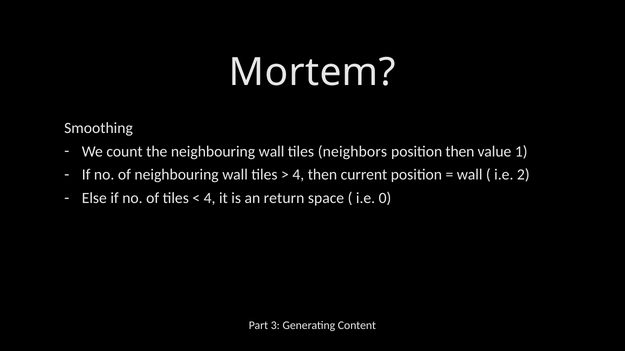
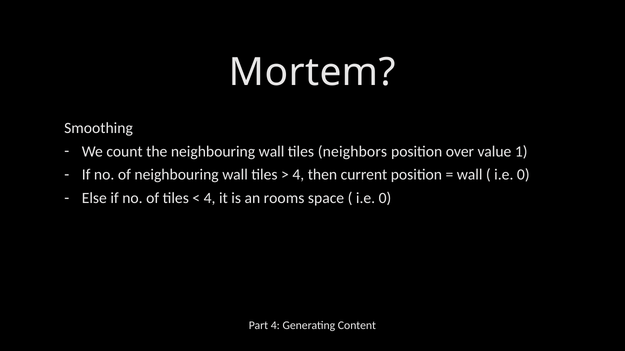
position then: then -> over
2 at (523, 175): 2 -> 0
return: return -> rooms
Part 3: 3 -> 4
